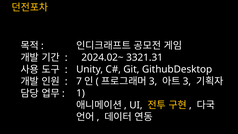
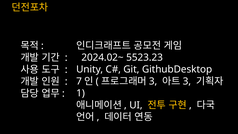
3321.31: 3321.31 -> 5523.23
